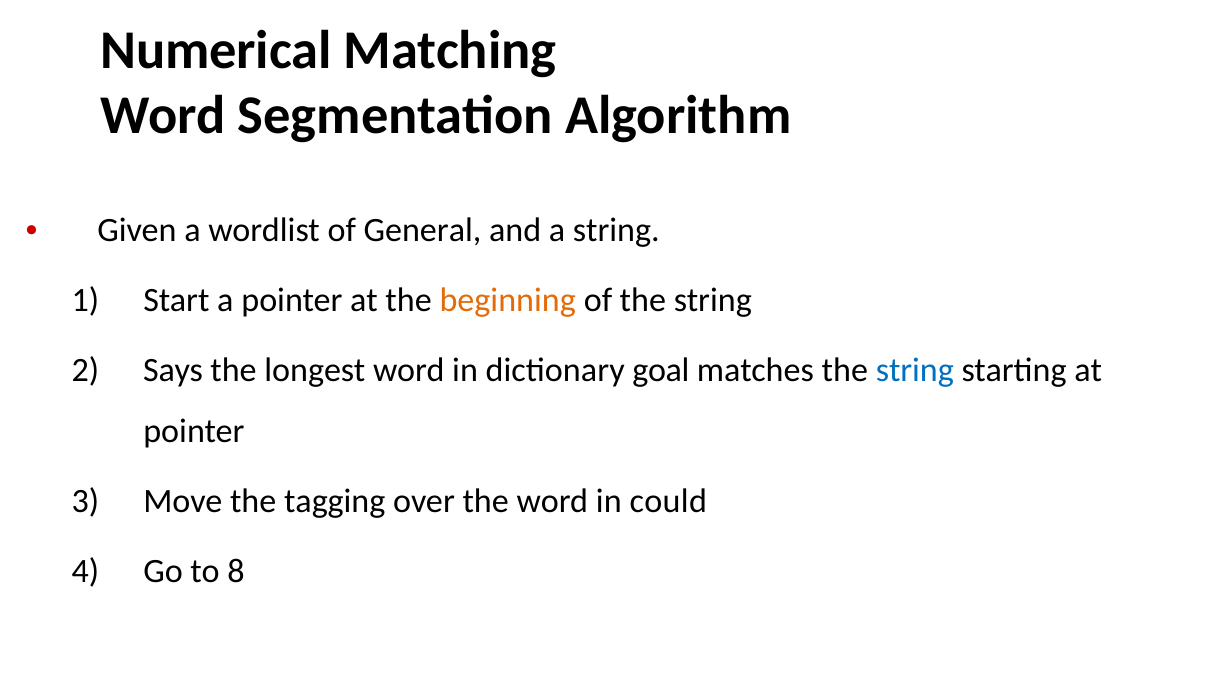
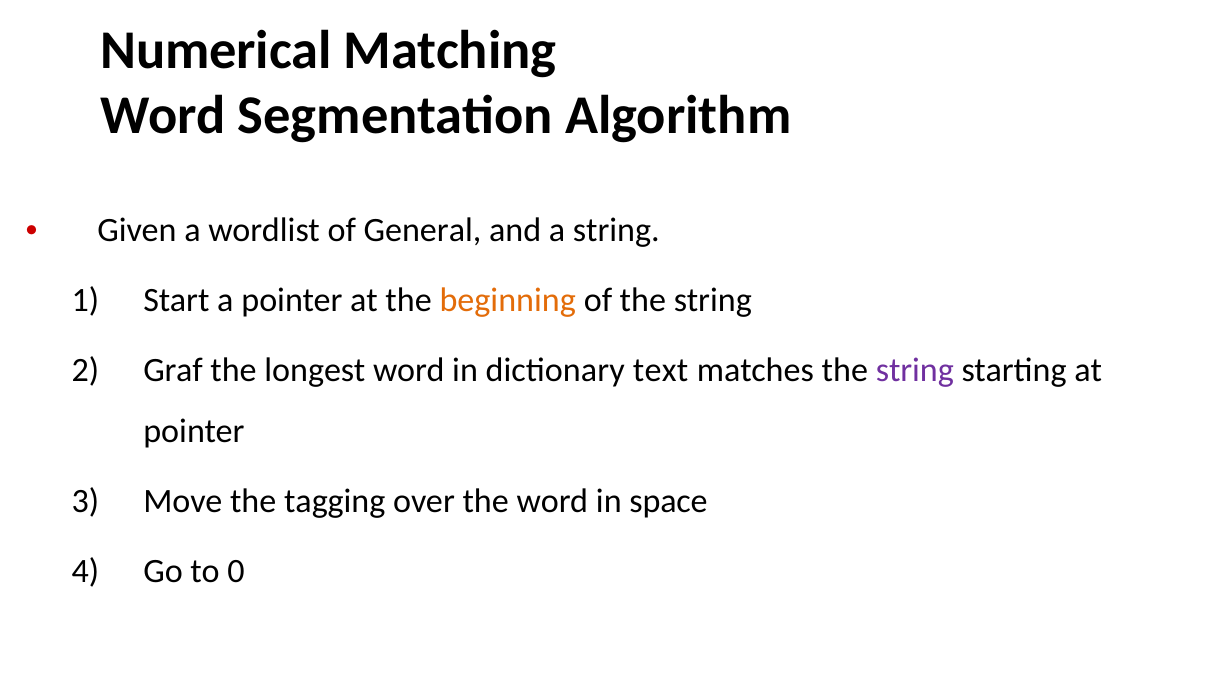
Says: Says -> Graf
goal: goal -> text
string at (915, 371) colour: blue -> purple
could: could -> space
8: 8 -> 0
